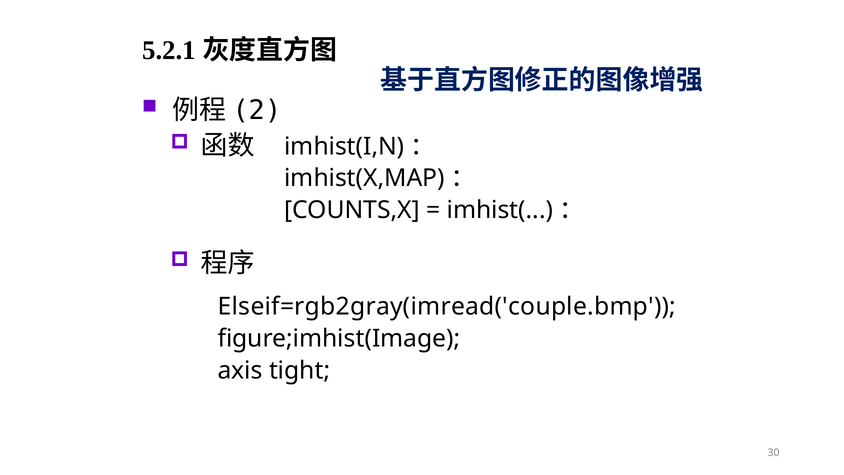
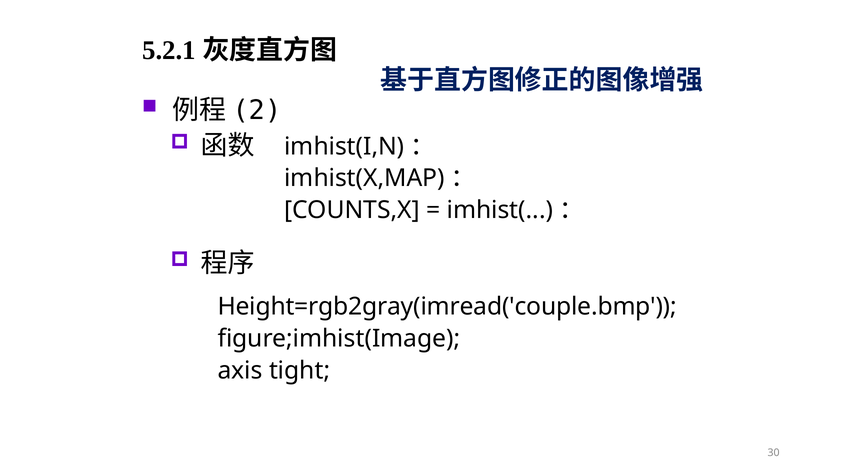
Elseif=rgb2gray(imread('couple.bmp: Elseif=rgb2gray(imread('couple.bmp -> Height=rgb2gray(imread('couple.bmp
